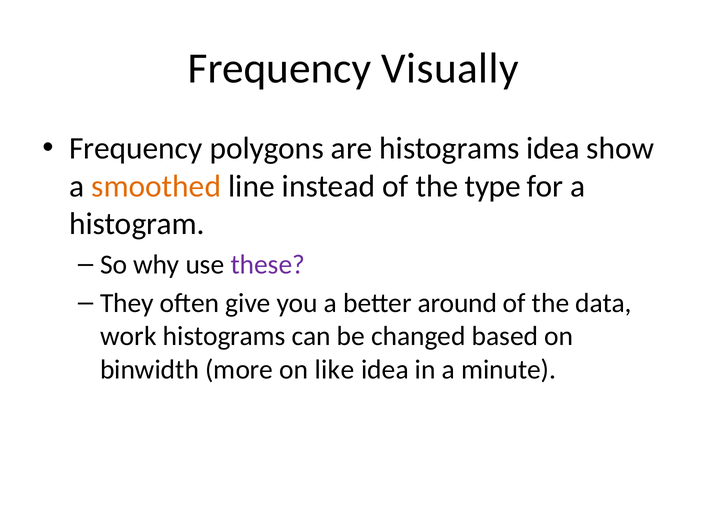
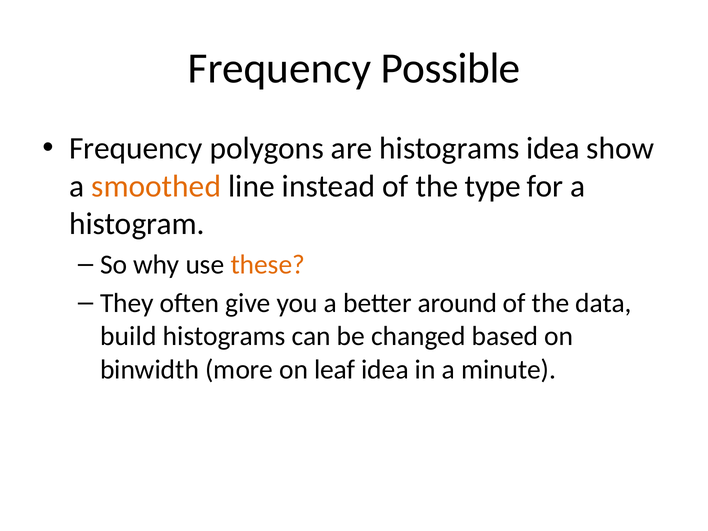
Visually: Visually -> Possible
these colour: purple -> orange
work: work -> build
like: like -> leaf
